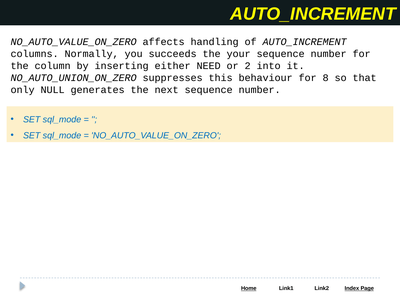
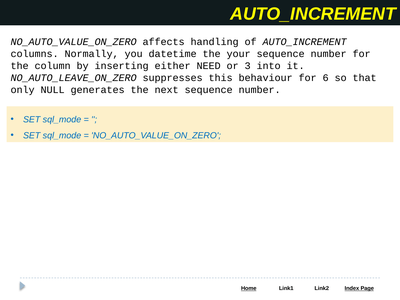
succeeds: succeeds -> datetime
2: 2 -> 3
NO_AUTO_UNION_ON_ZERO: NO_AUTO_UNION_ON_ZERO -> NO_AUTO_LEAVE_ON_ZERO
8: 8 -> 6
